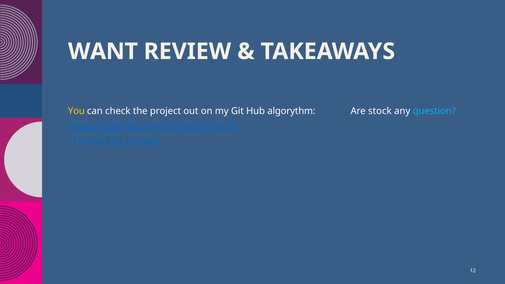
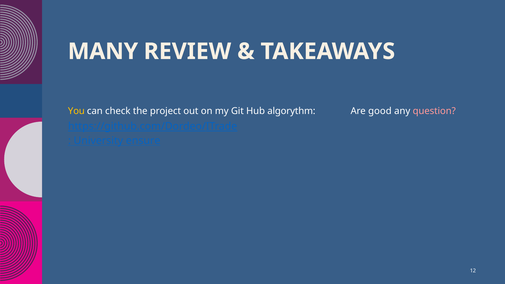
WANT: WANT -> MANY
stock: stock -> good
question colour: light blue -> pink
